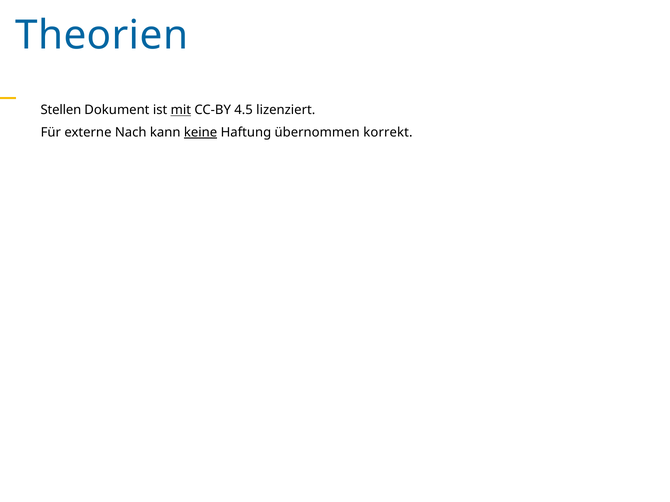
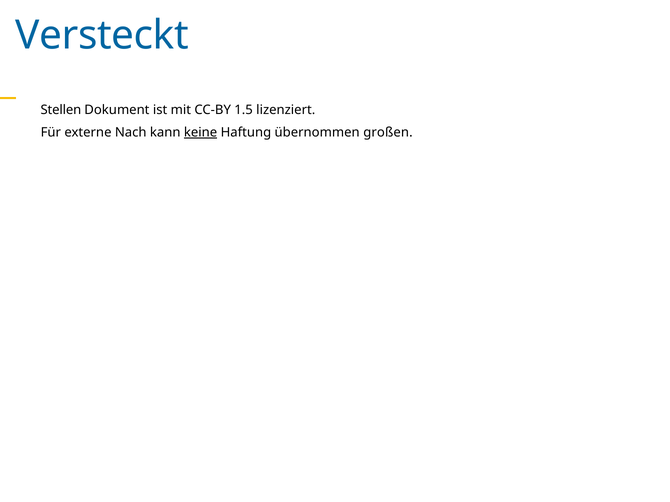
Theorien: Theorien -> Versteckt
mit underline: present -> none
4.5: 4.5 -> 1.5
korrekt: korrekt -> großen
